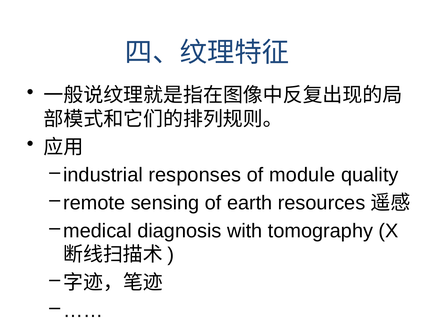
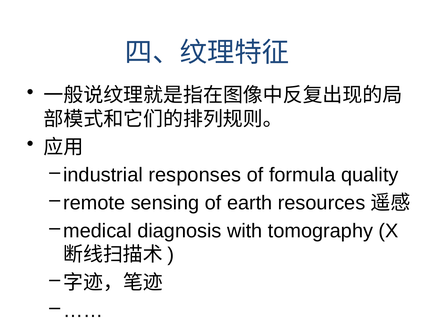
module: module -> formula
